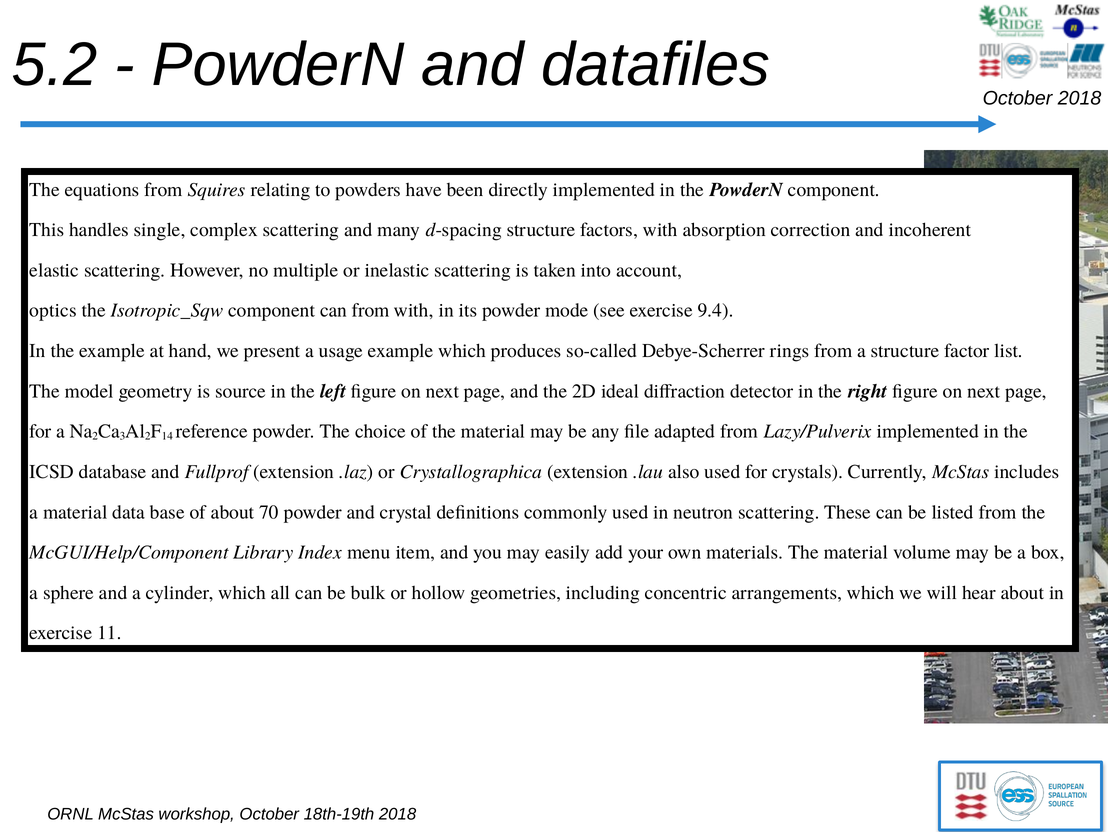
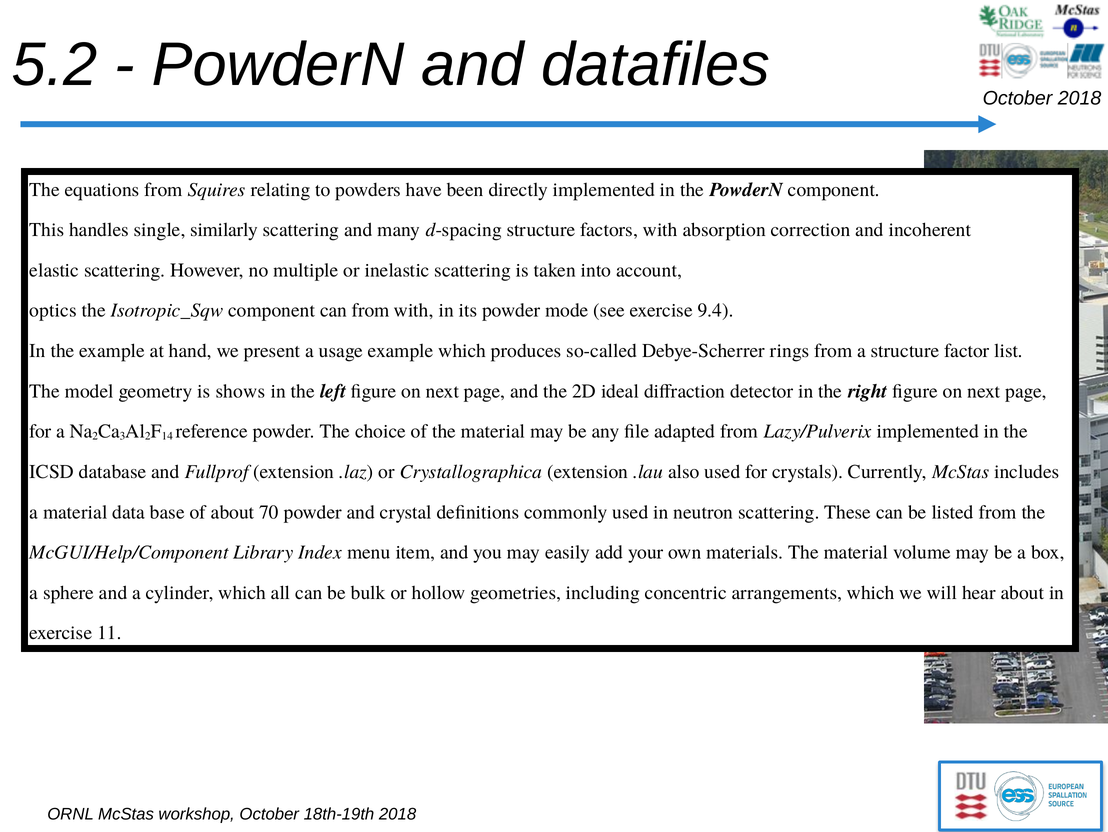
complex: complex -> similarly
source: source -> shows
